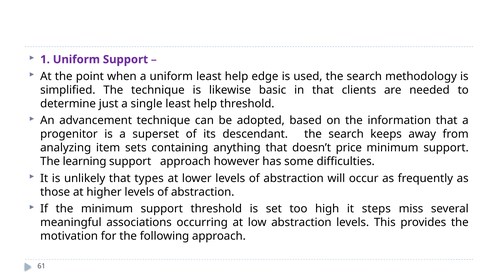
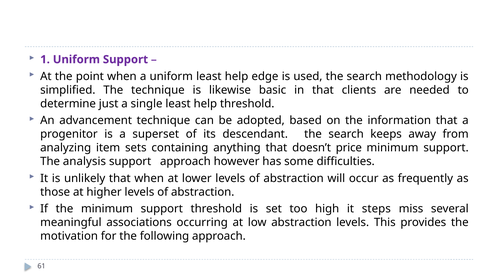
learning: learning -> analysis
that types: types -> when
